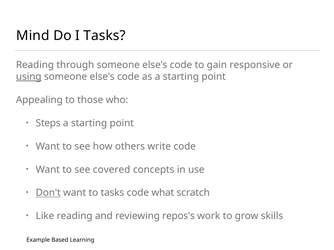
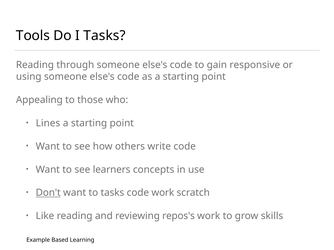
Mind: Mind -> Tools
using underline: present -> none
Steps: Steps -> Lines
covered: covered -> learners
code what: what -> work
